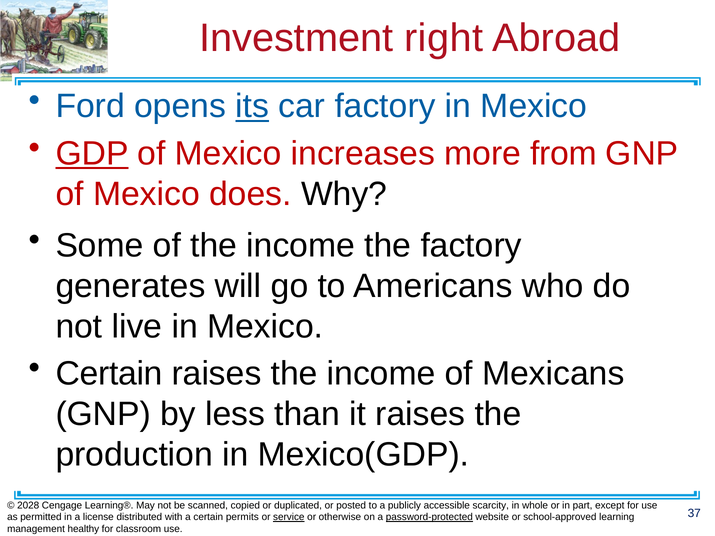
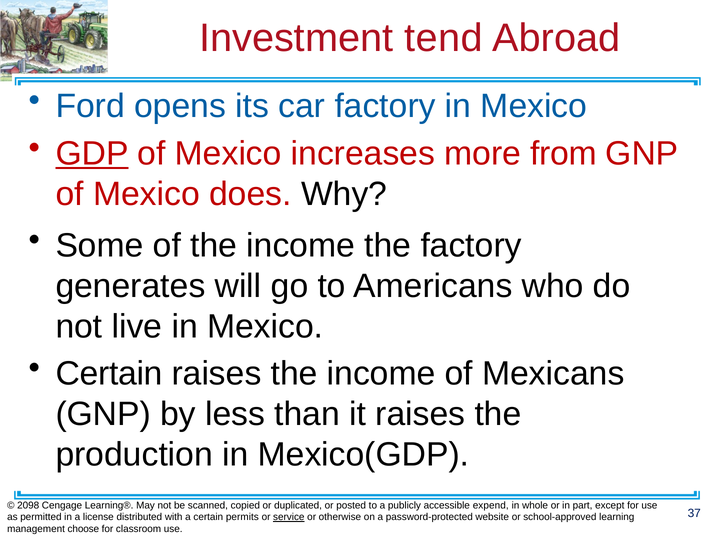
right: right -> tend
its underline: present -> none
2028: 2028 -> 2098
scarcity: scarcity -> expend
password-protected underline: present -> none
healthy: healthy -> choose
